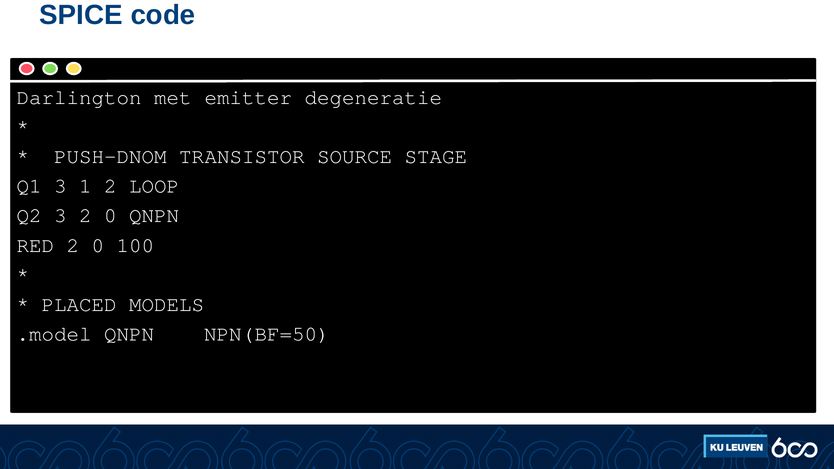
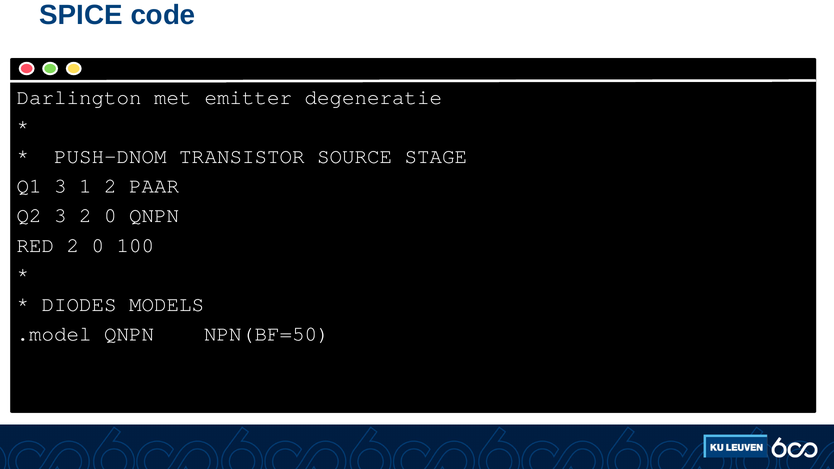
LOOP: LOOP -> PAAR
PLACED: PLACED -> DIODES
